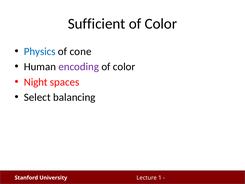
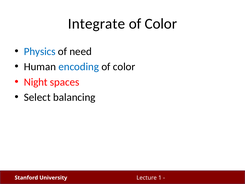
Sufficient: Sufficient -> Integrate
cone: cone -> need
encoding colour: purple -> blue
